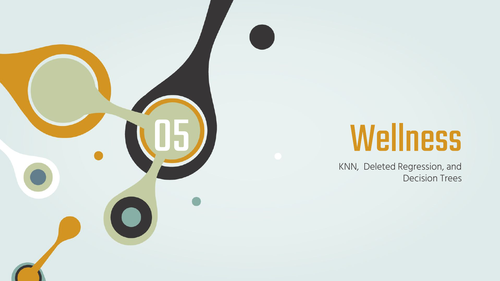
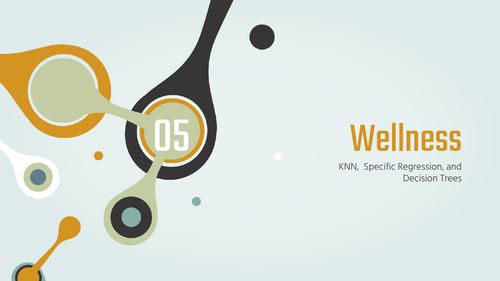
Deleted: Deleted -> Specific
